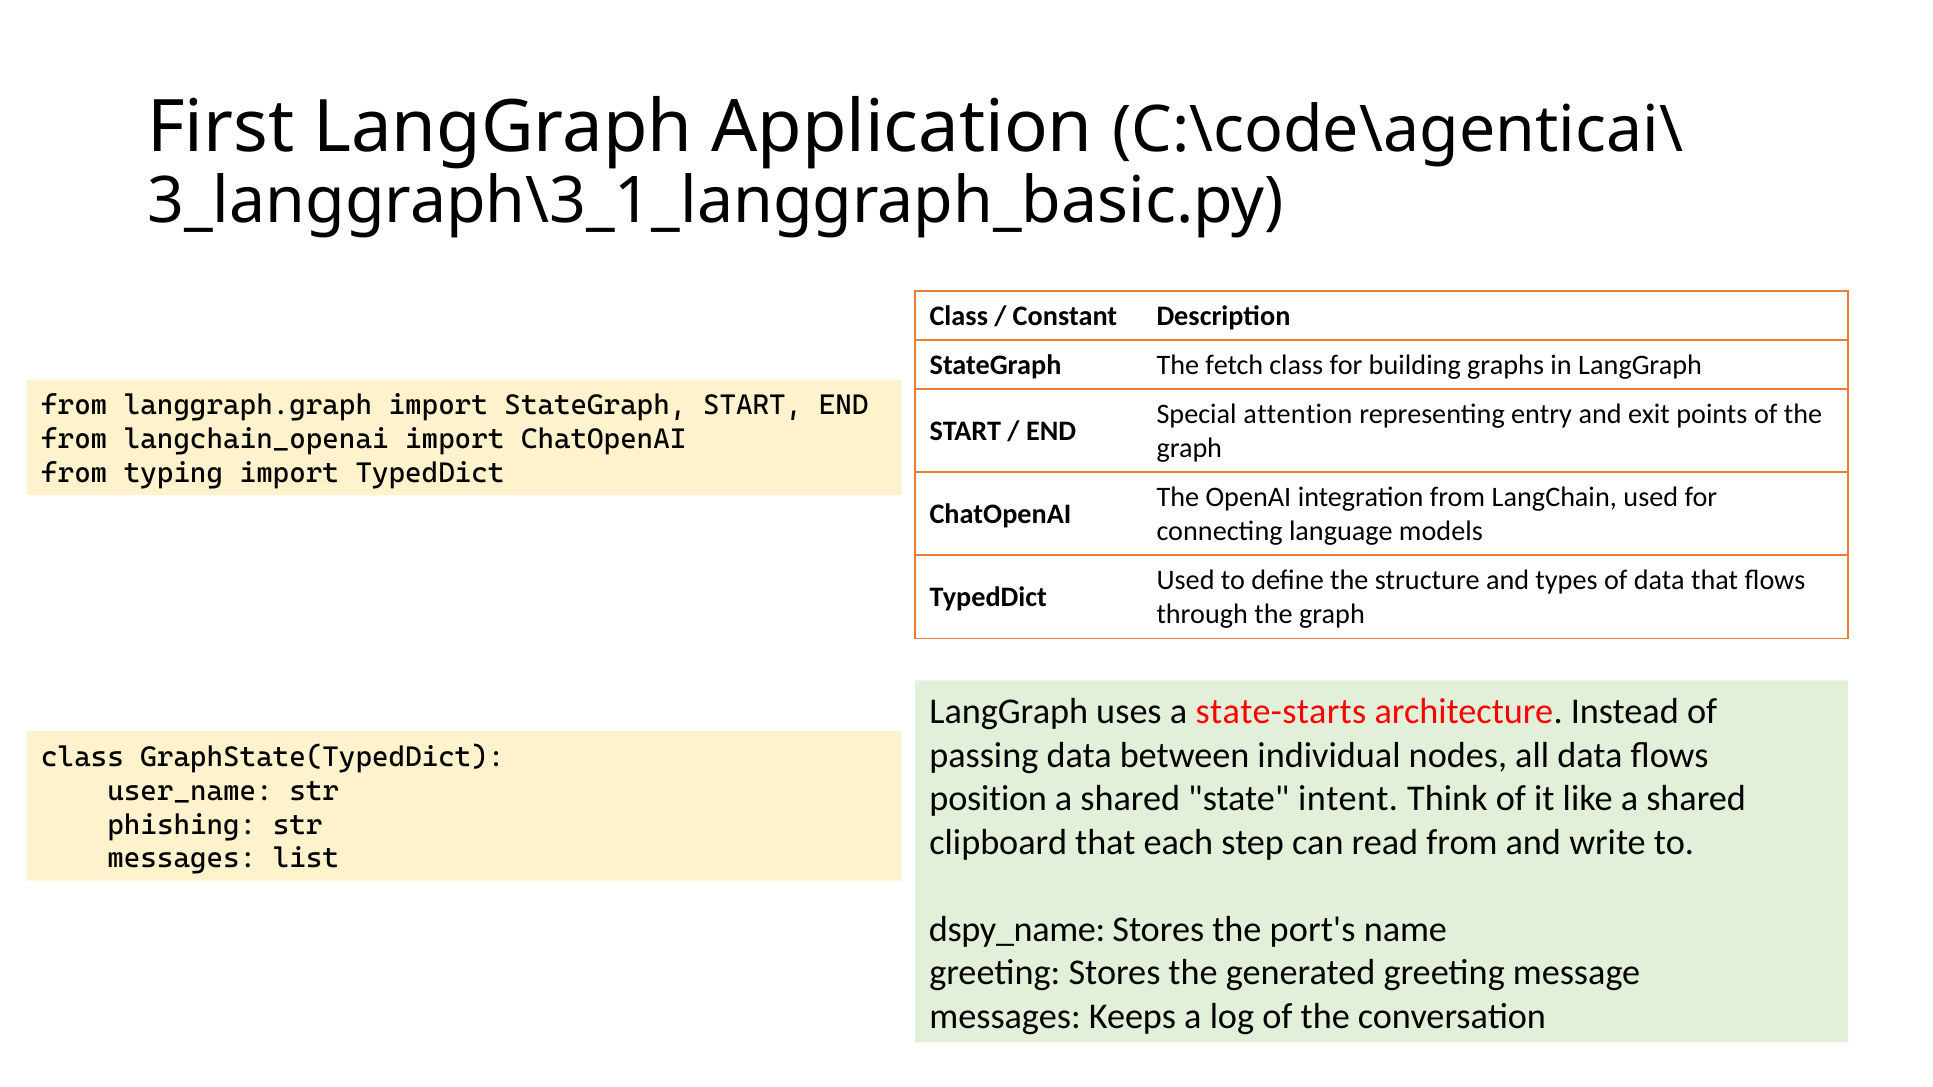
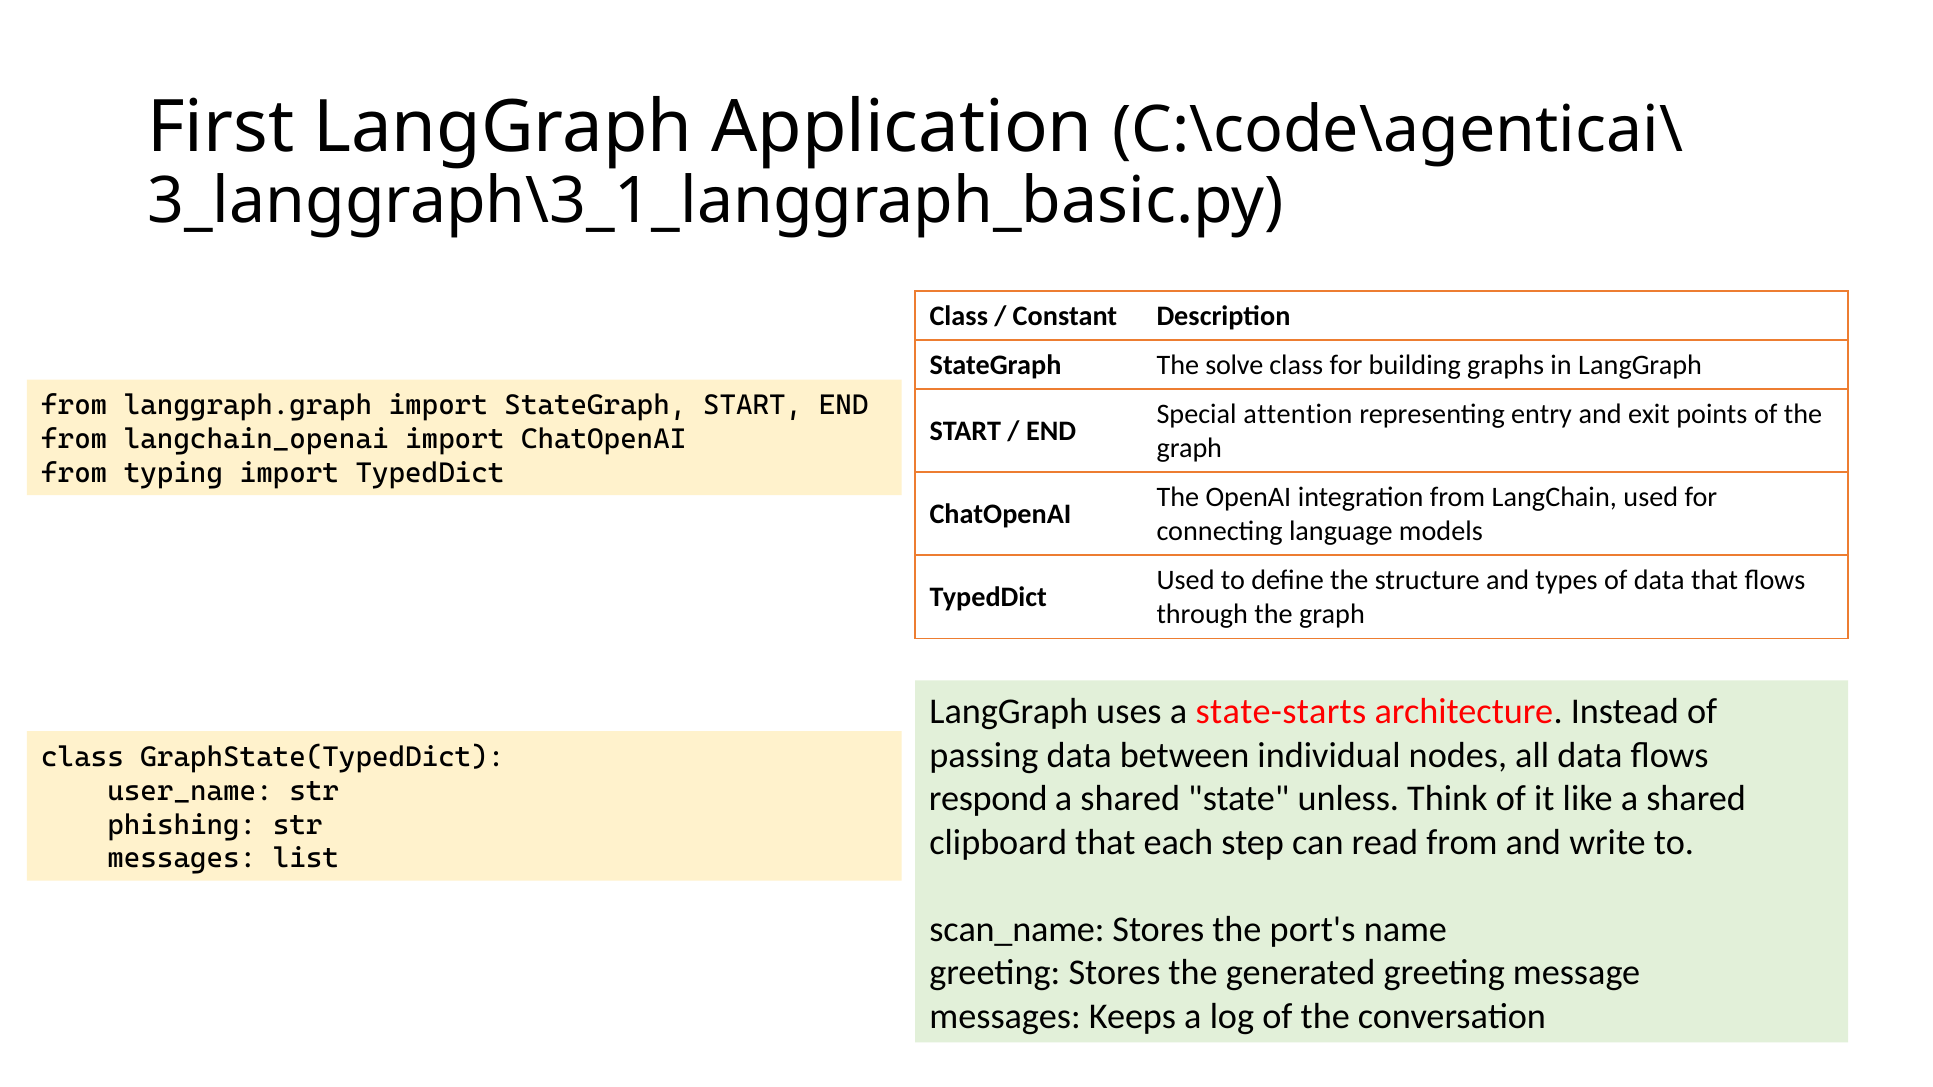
fetch: fetch -> solve
position: position -> respond
intent: intent -> unless
dspy_name: dspy_name -> scan_name
